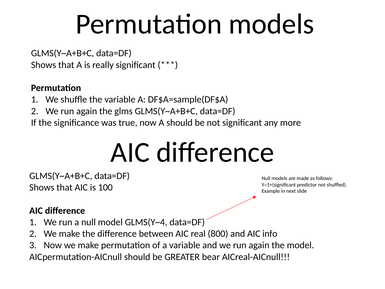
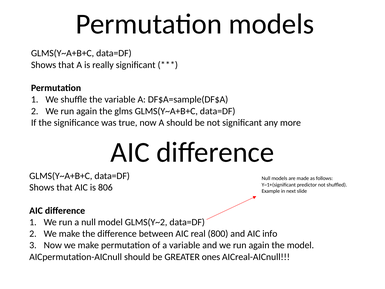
100: 100 -> 806
GLMS(Y~4: GLMS(Y~4 -> GLMS(Y~2
bear: bear -> ones
